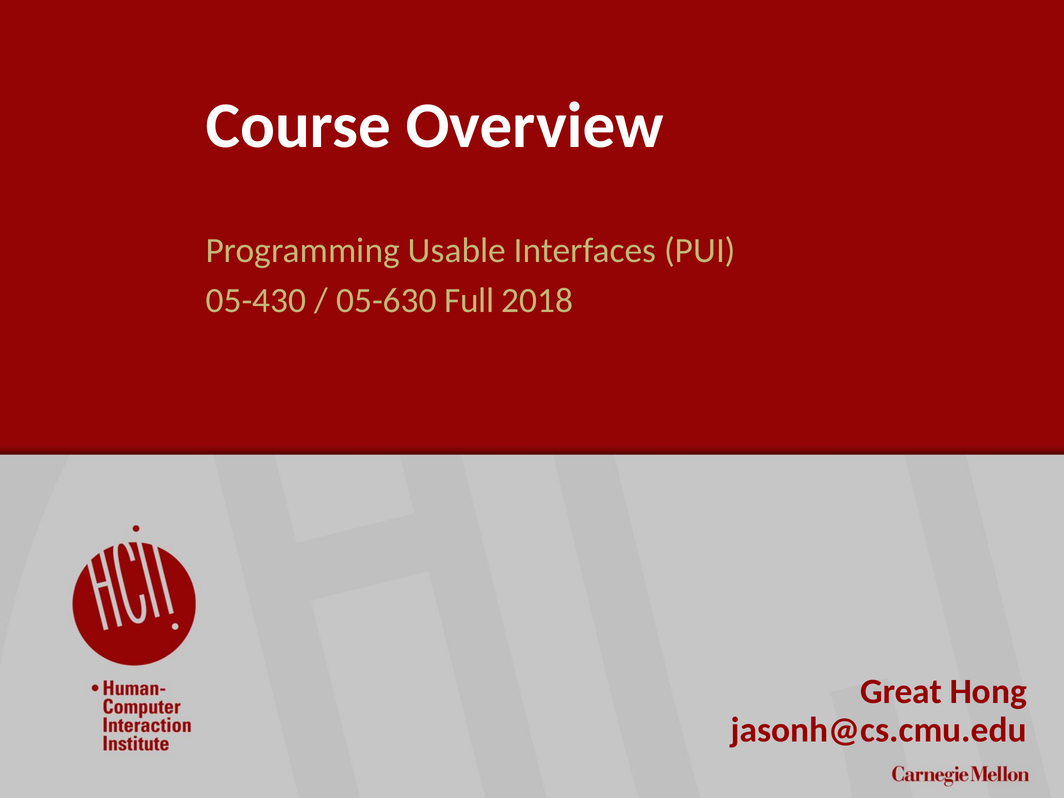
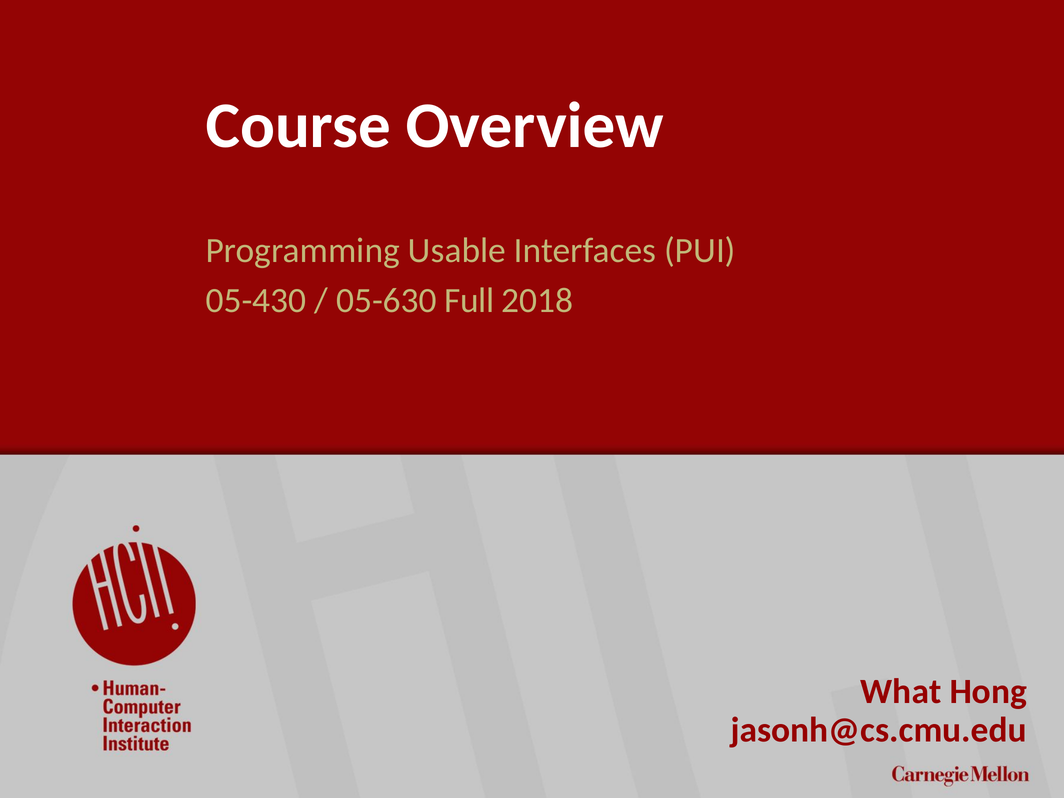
Great: Great -> What
